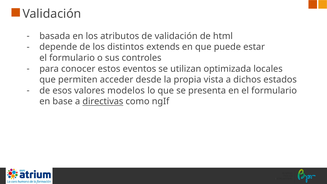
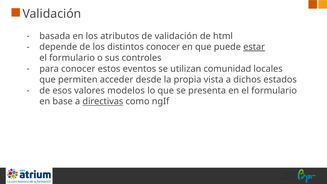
distintos extends: extends -> conocer
estar underline: none -> present
optimizada: optimizada -> comunidad
